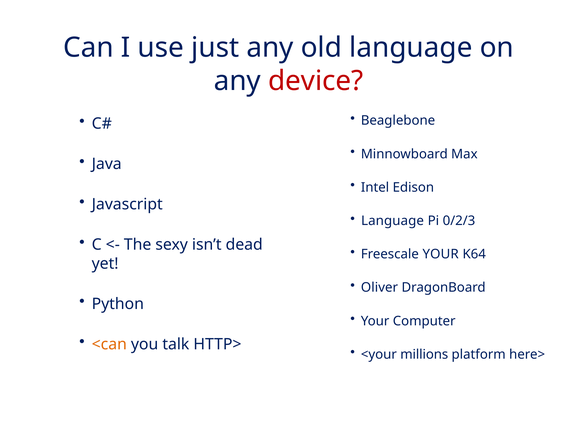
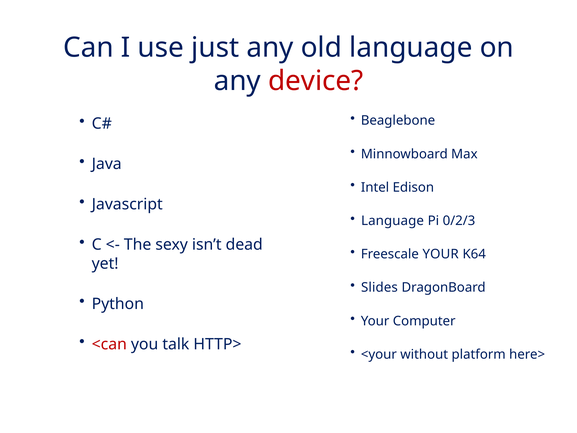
Oliver: Oliver -> Slides
<can colour: orange -> red
millions: millions -> without
